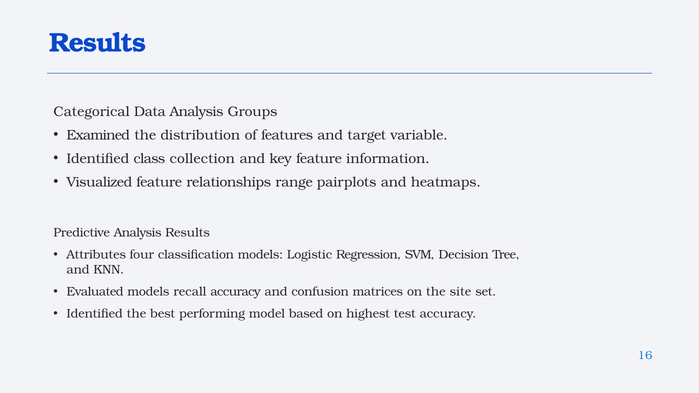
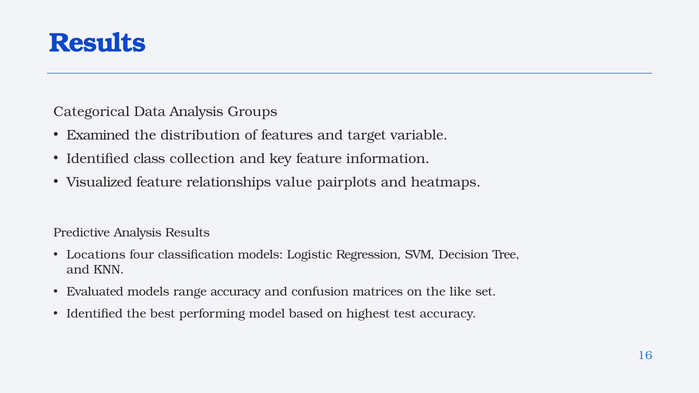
range: range -> value
Attributes: Attributes -> Locations
recall: recall -> range
site: site -> like
